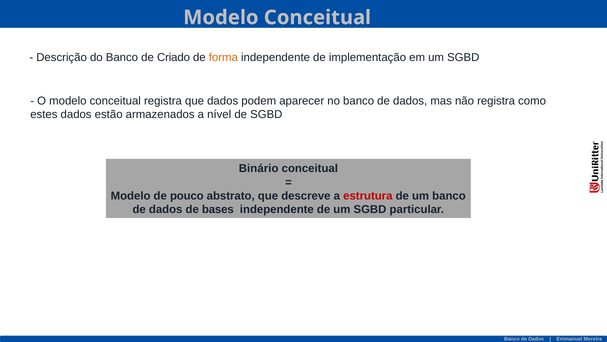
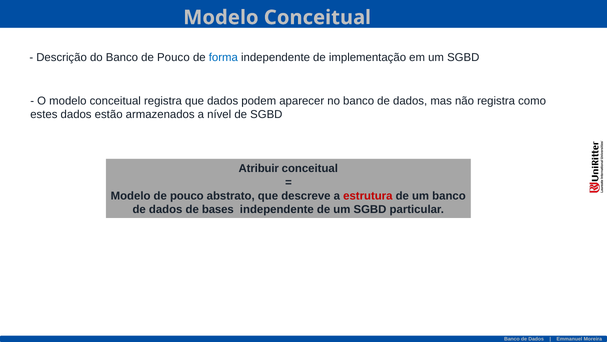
Banco de Criado: Criado -> Pouco
forma colour: orange -> blue
Binário: Binário -> Atribuir
